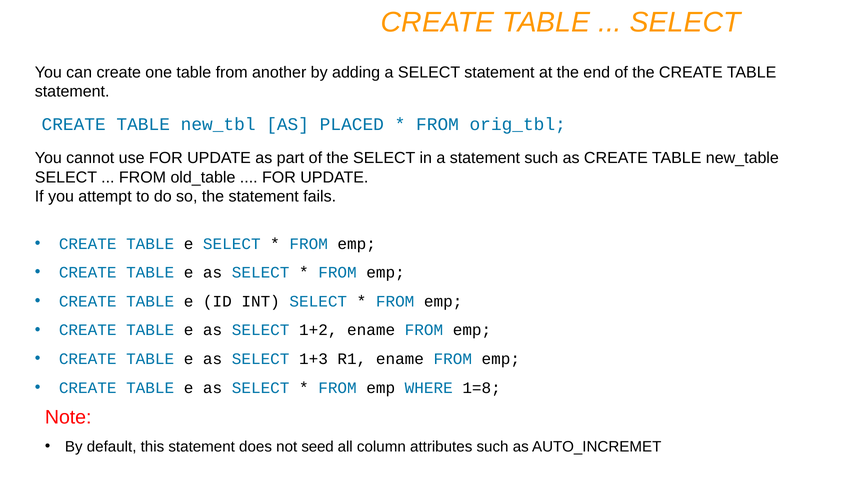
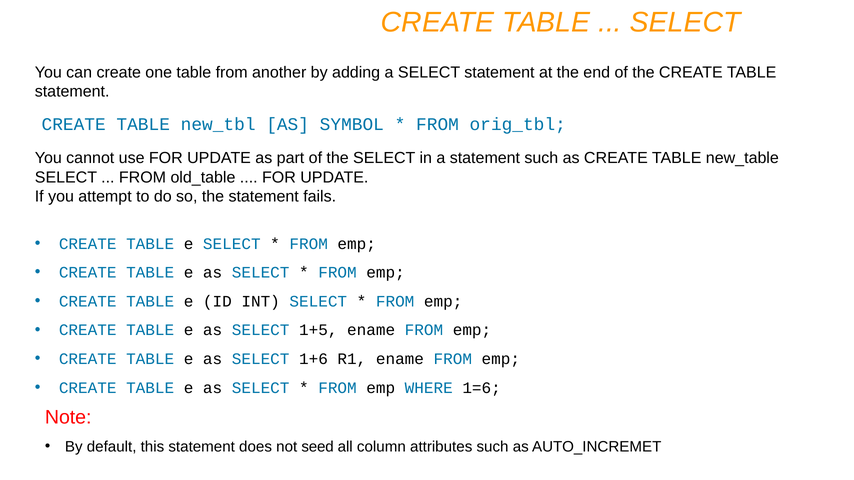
PLACED: PLACED -> SYMBOL
1+2: 1+2 -> 1+5
1+3: 1+3 -> 1+6
1=8: 1=8 -> 1=6
